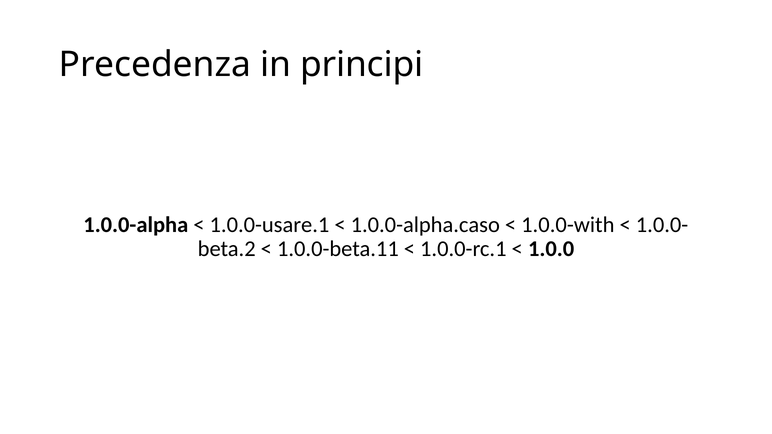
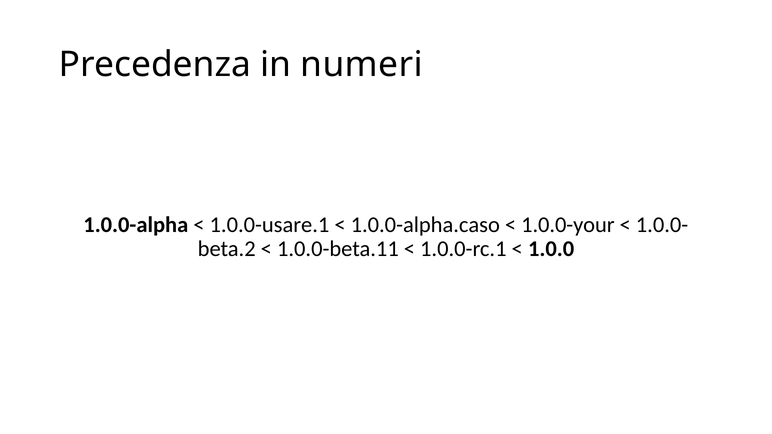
principi: principi -> numeri
1.0.0-with: 1.0.0-with -> 1.0.0-your
